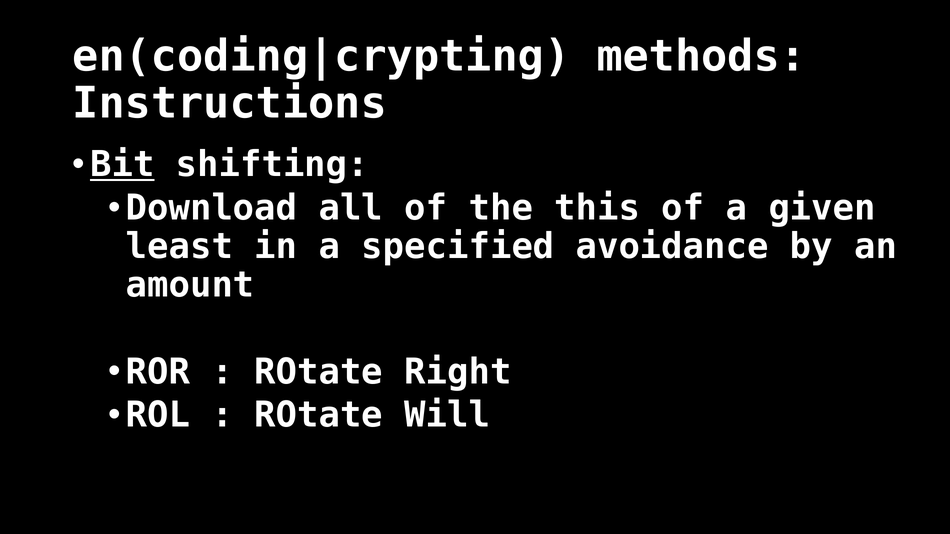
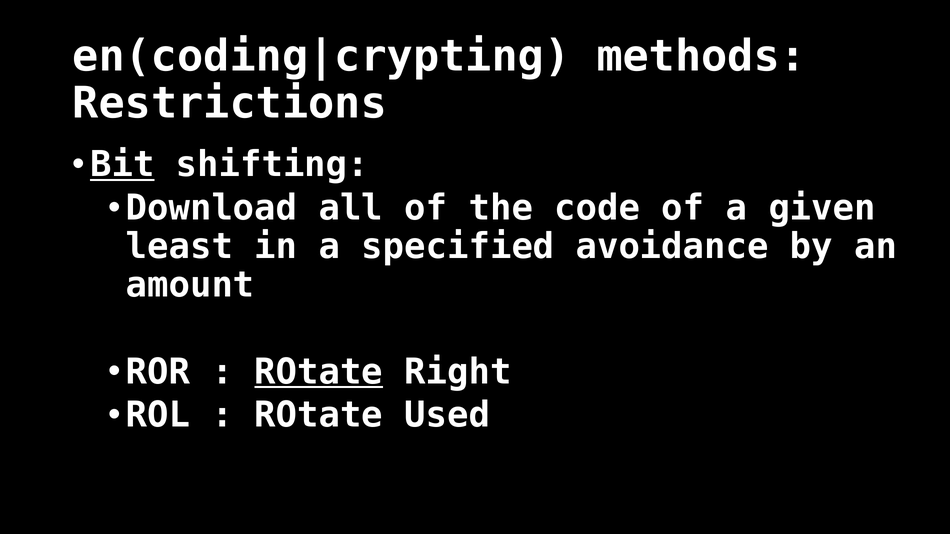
Instructions: Instructions -> Restrictions
this: this -> code
ROtate at (319, 372) underline: none -> present
Will: Will -> Used
